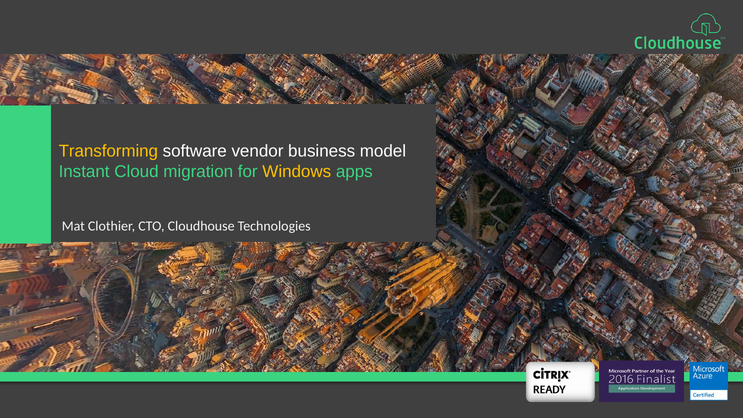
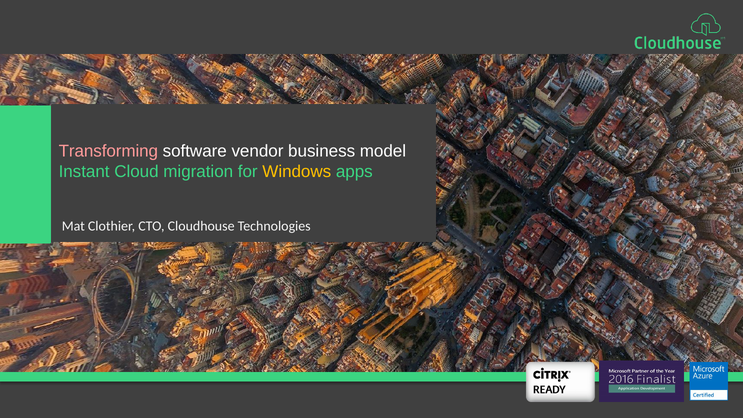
Transforming colour: yellow -> pink
